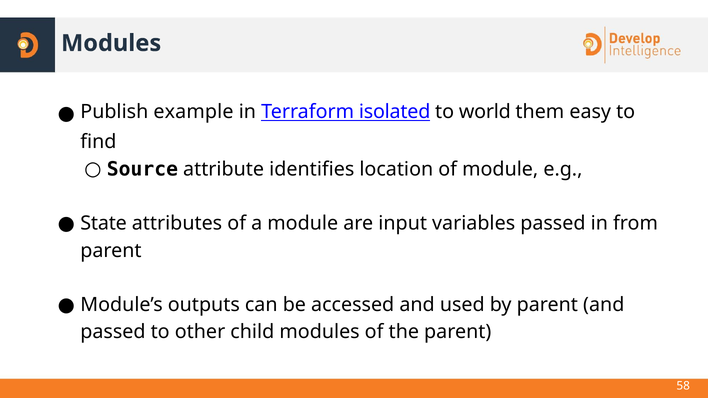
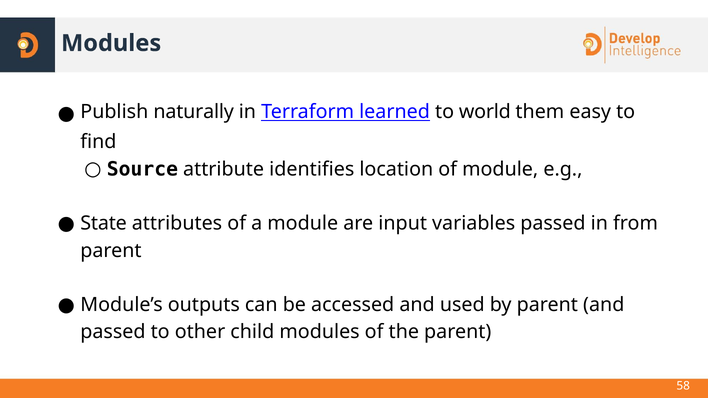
example: example -> naturally
isolated: isolated -> learned
